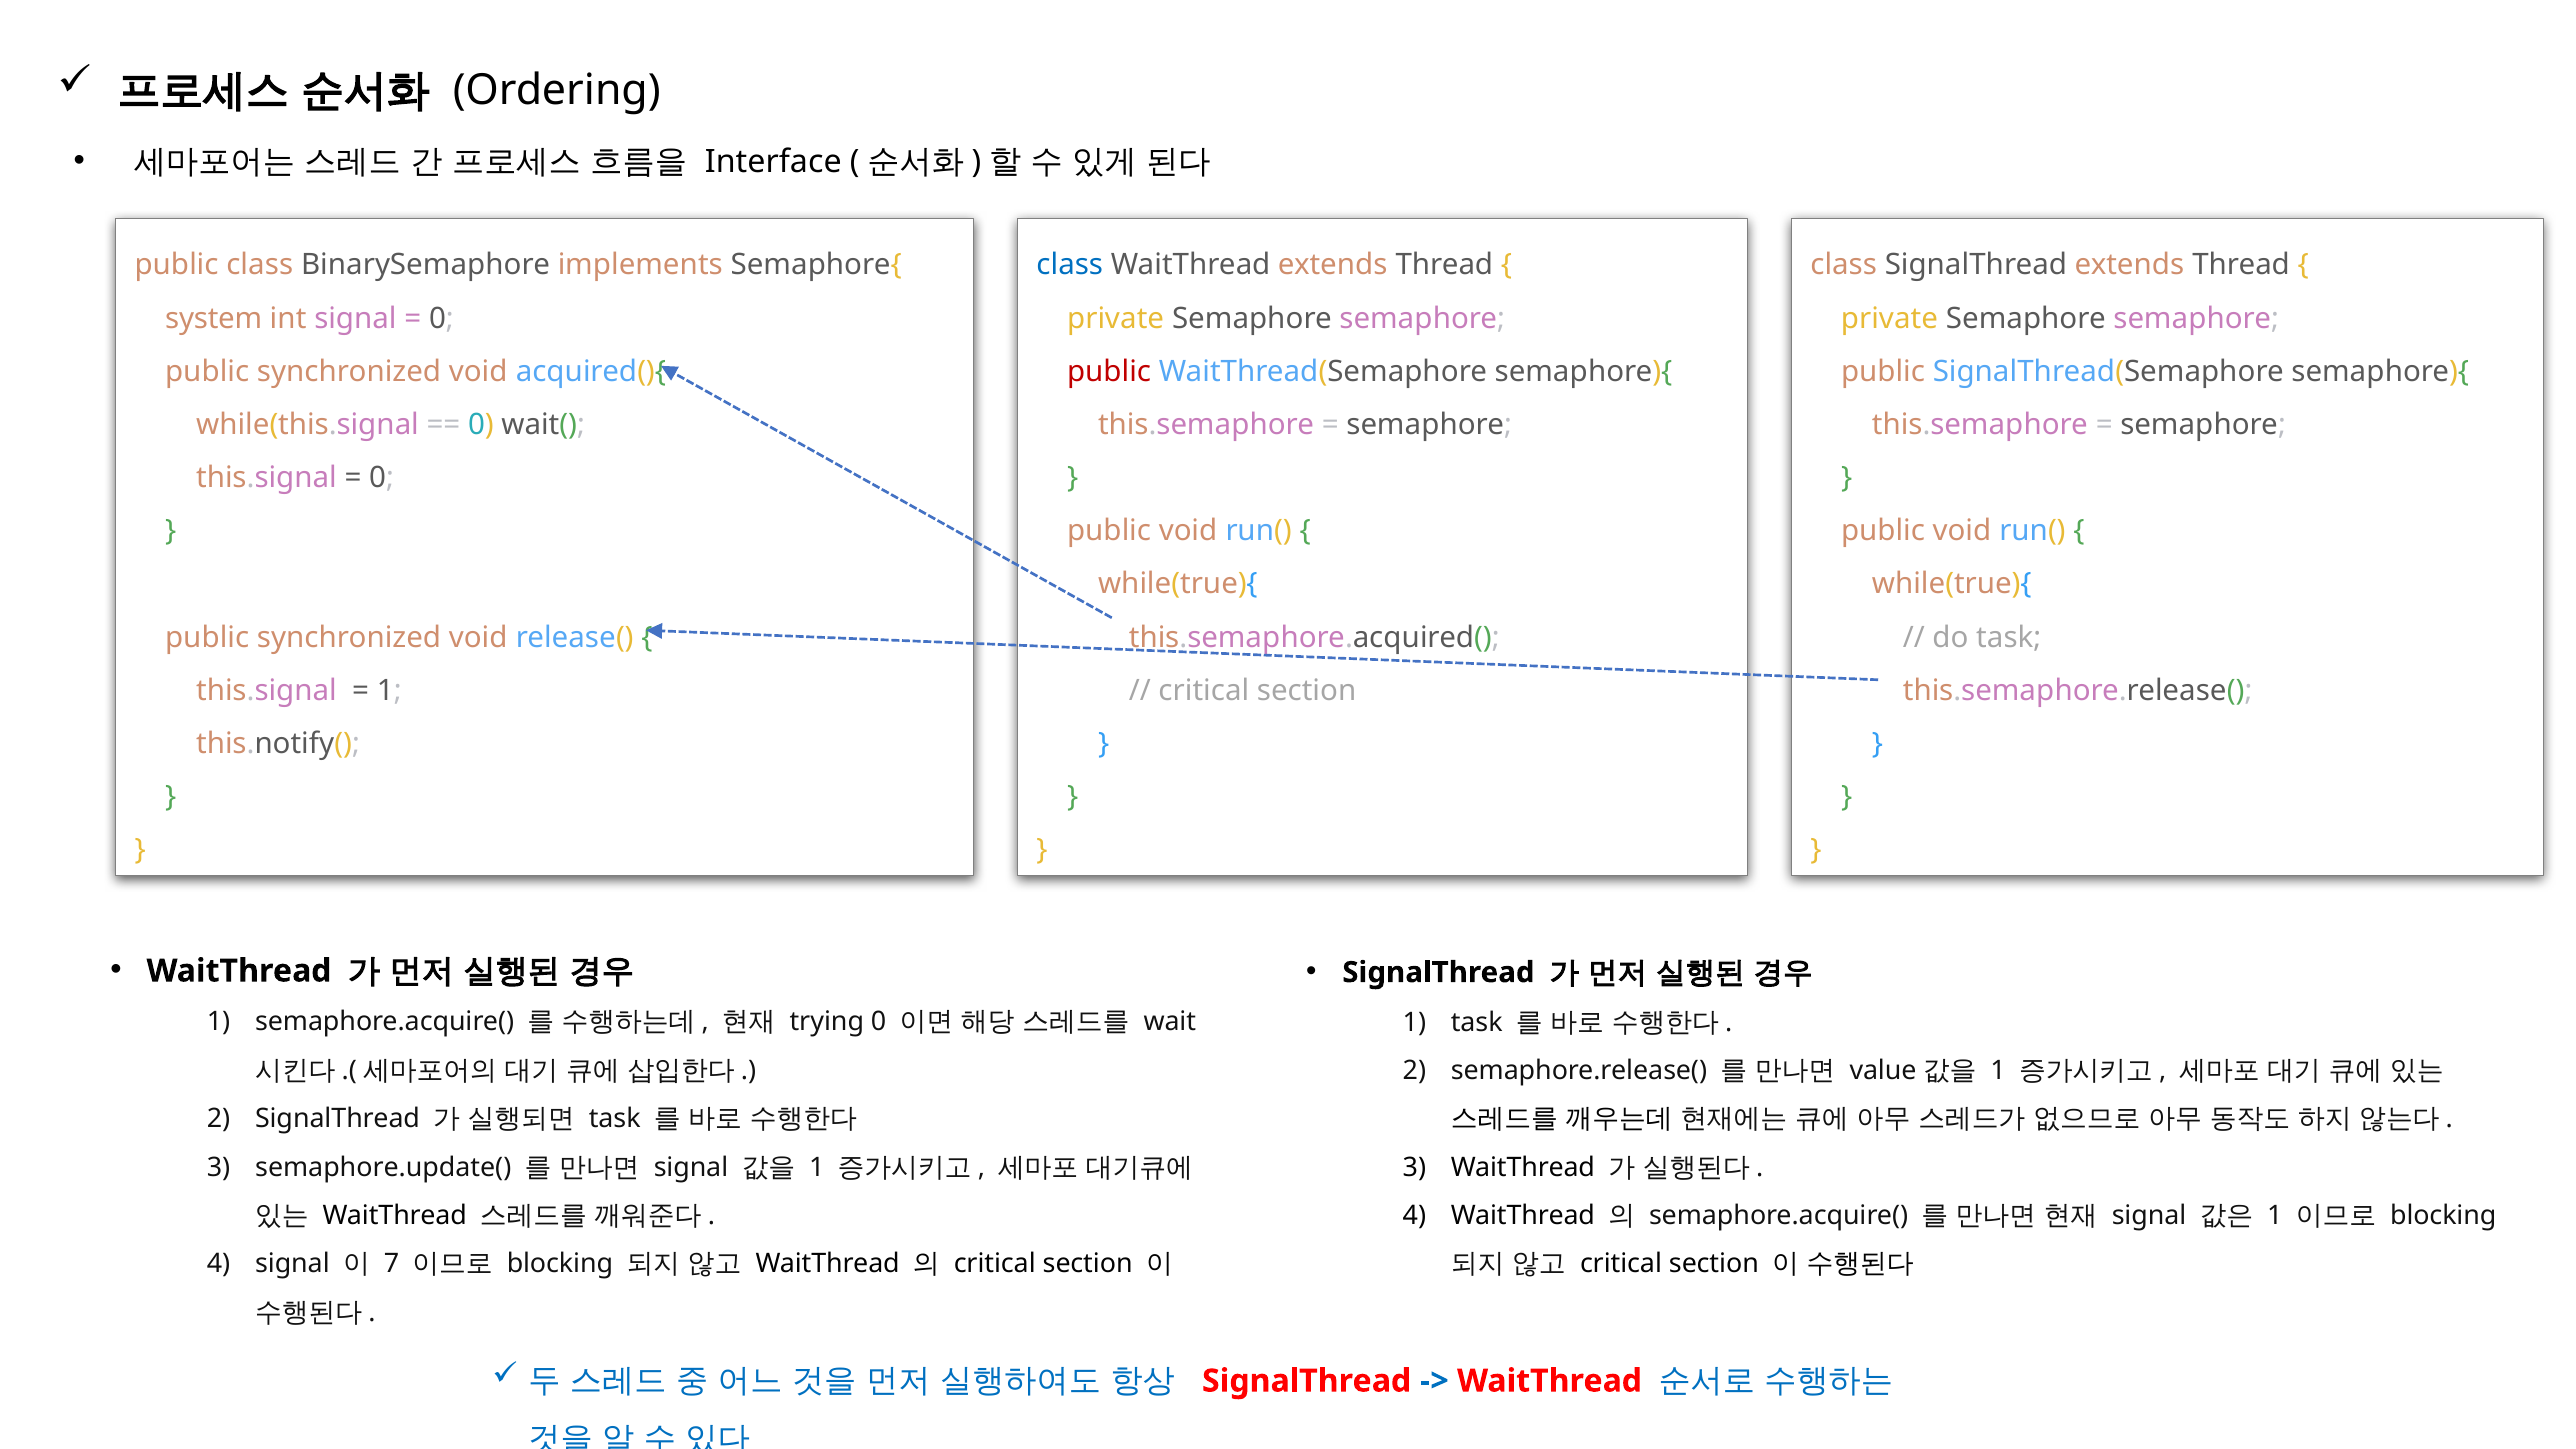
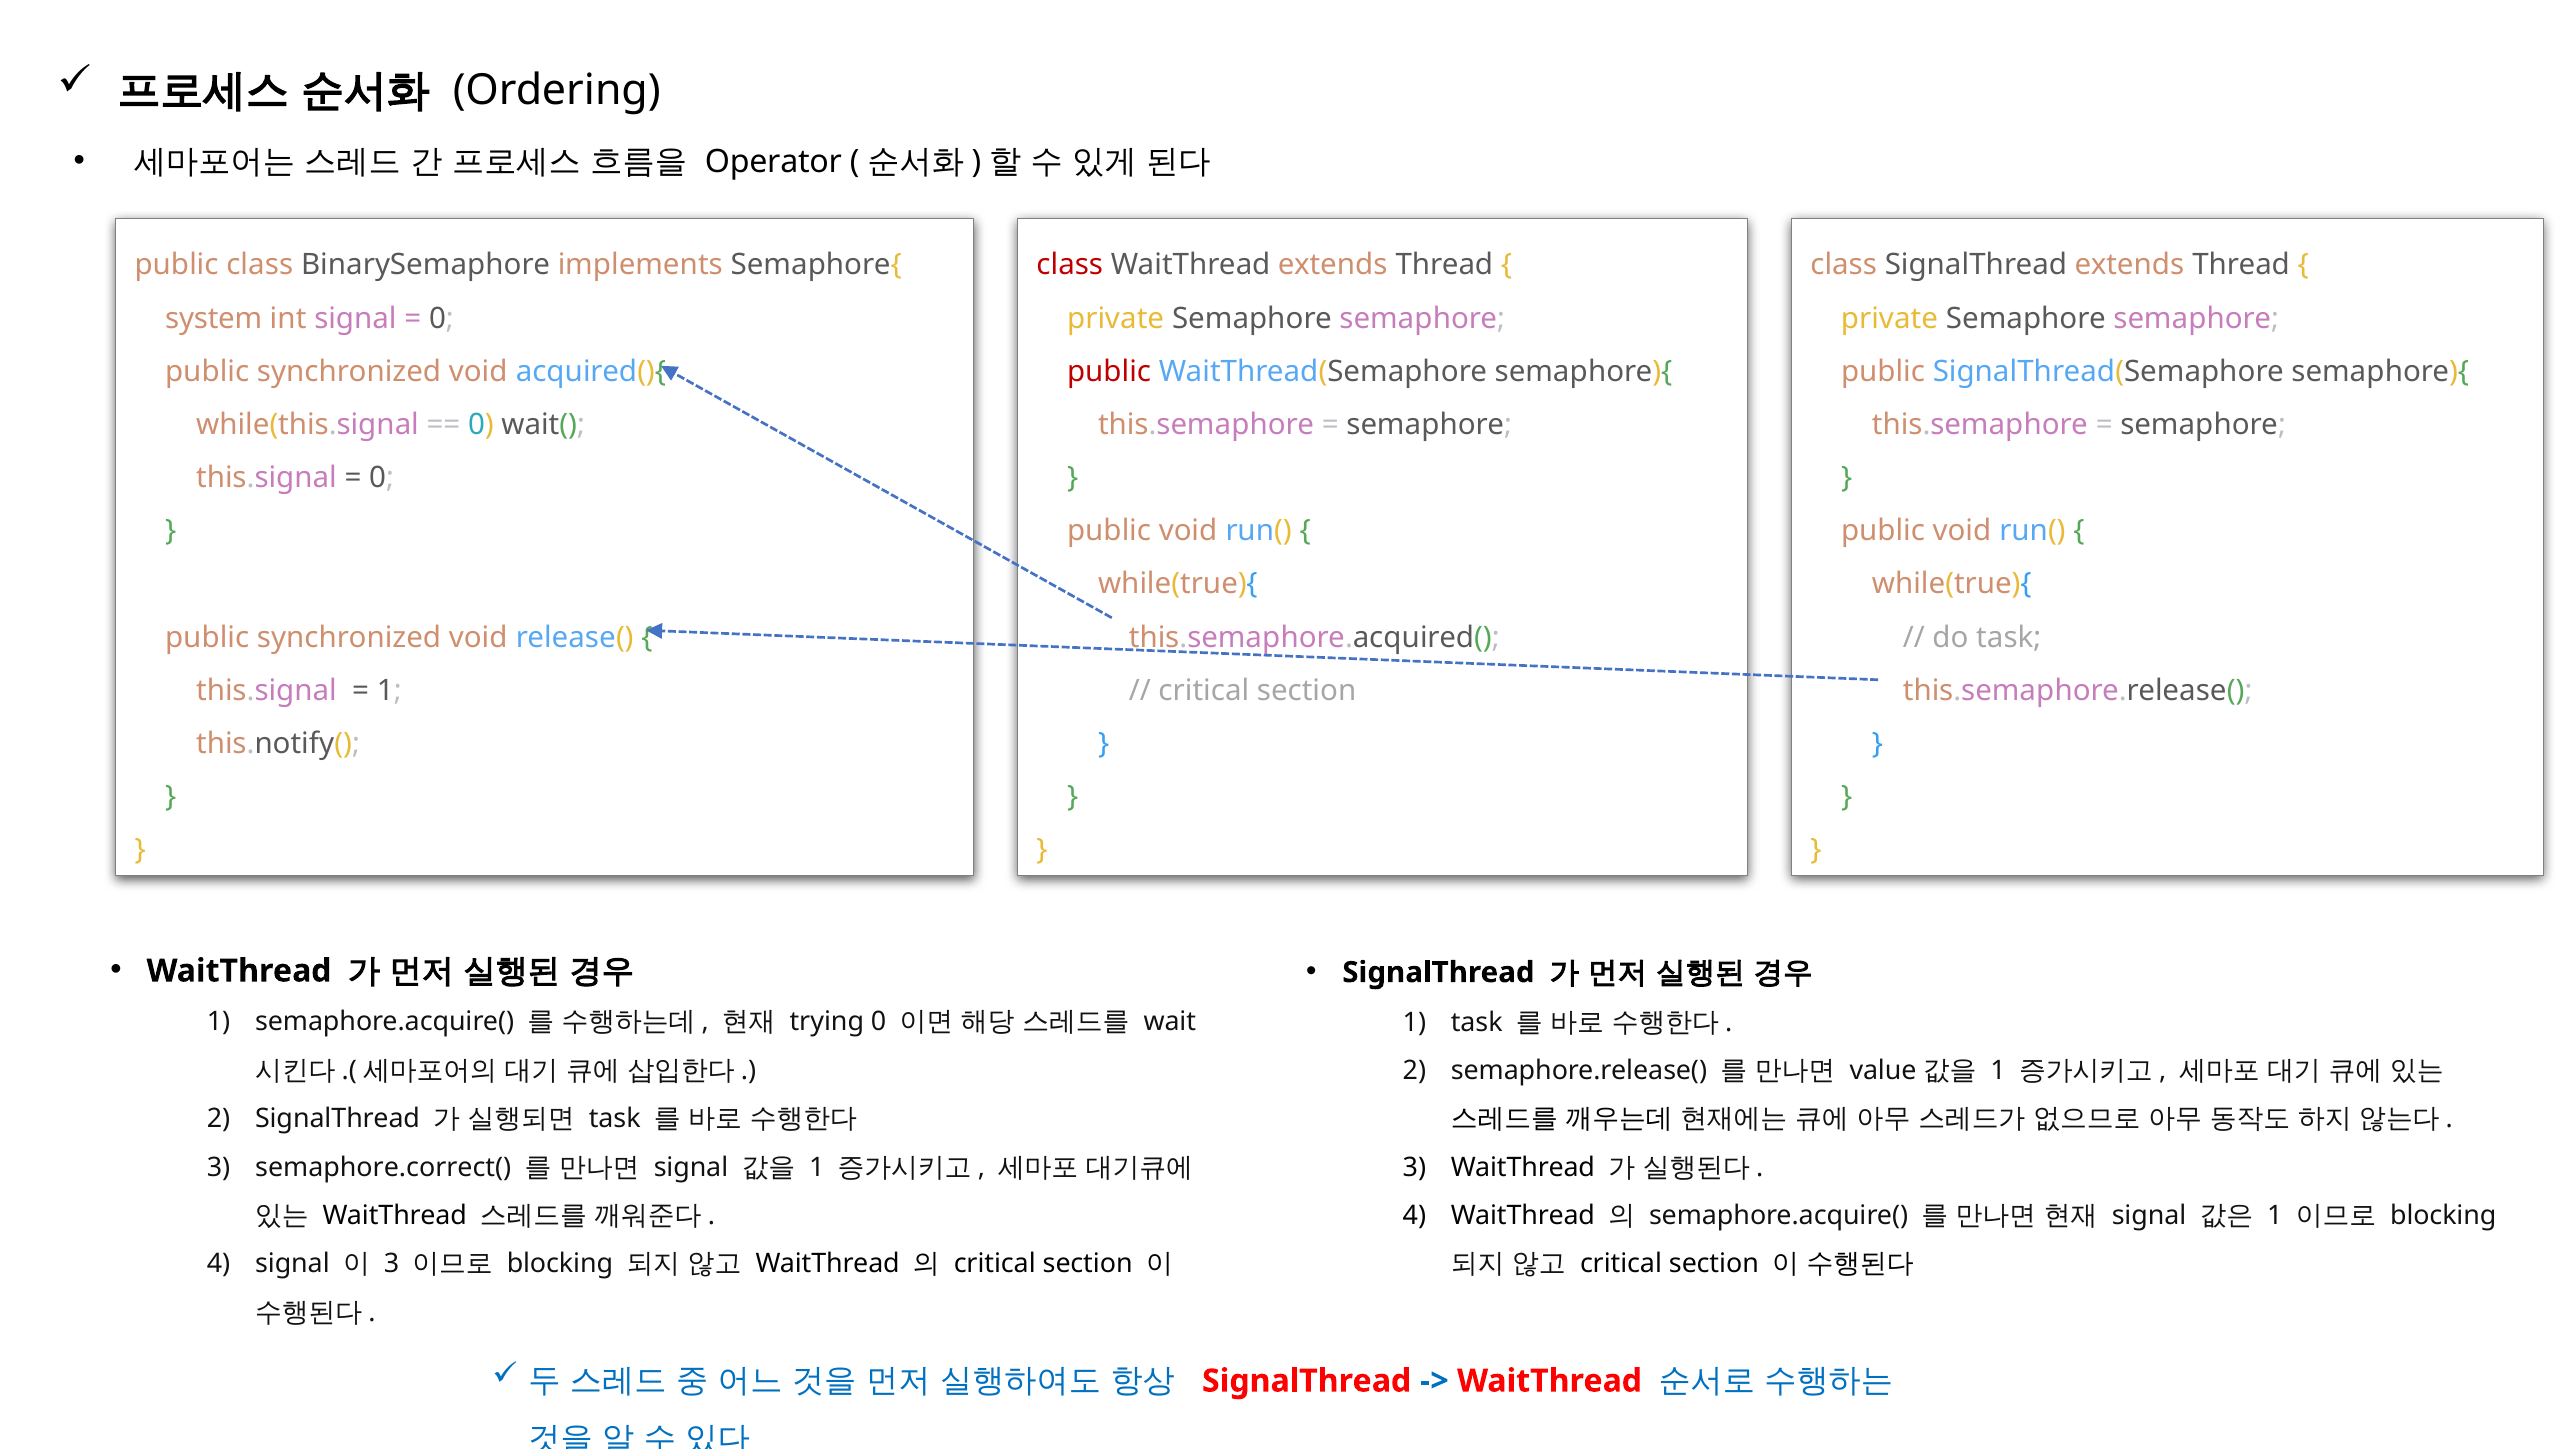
Interface: Interface -> Operator
class at (1070, 265) colour: blue -> red
semaphore.update(: semaphore.update( -> semaphore.correct(
7 at (392, 1264): 7 -> 3
